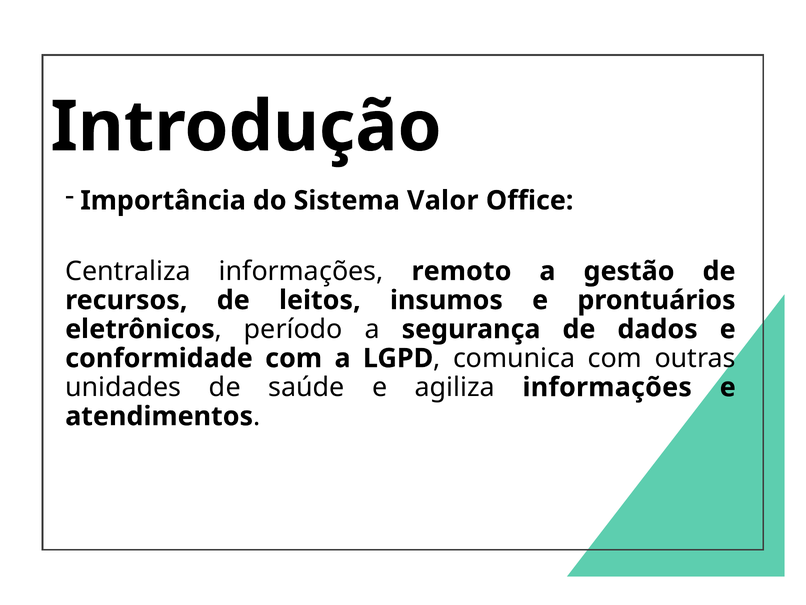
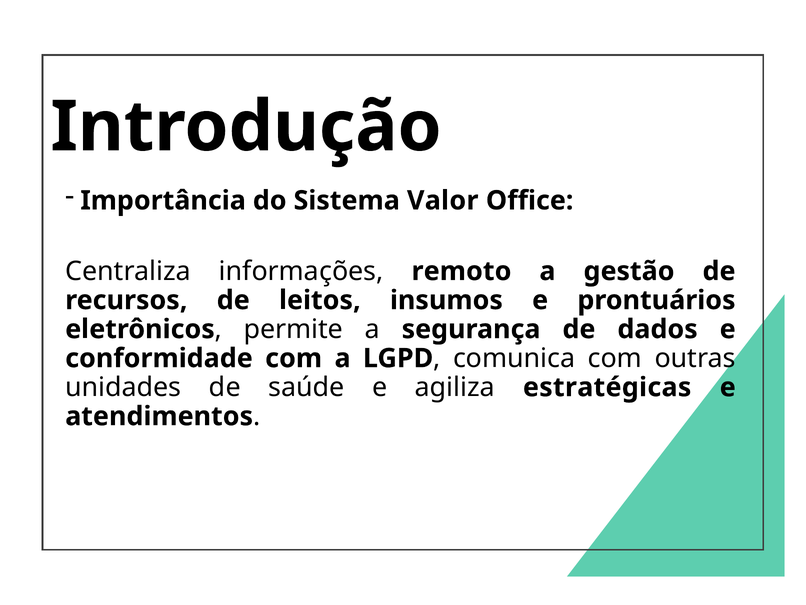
período: período -> permite
agiliza informações: informações -> estratégicas
